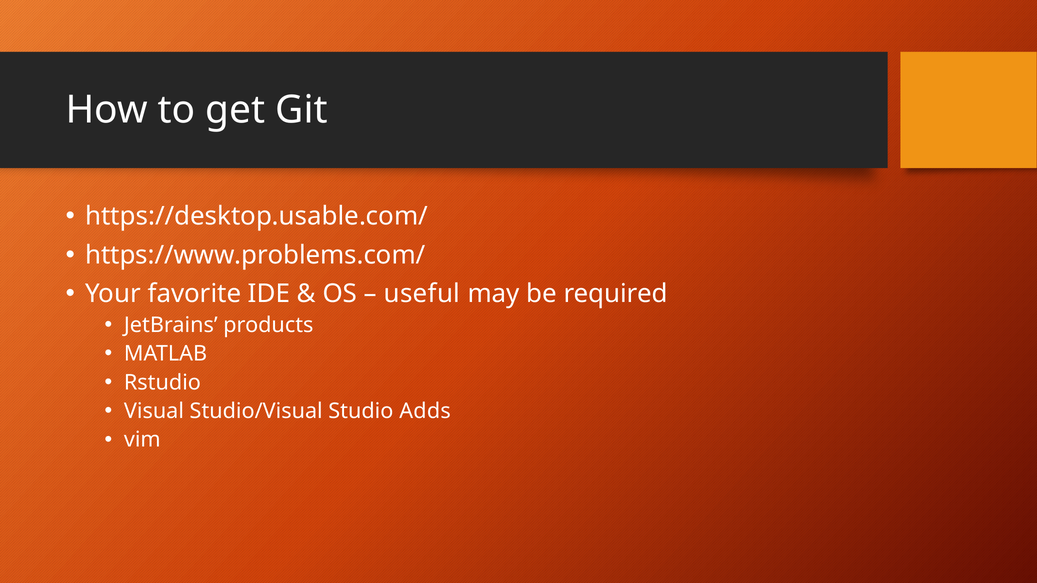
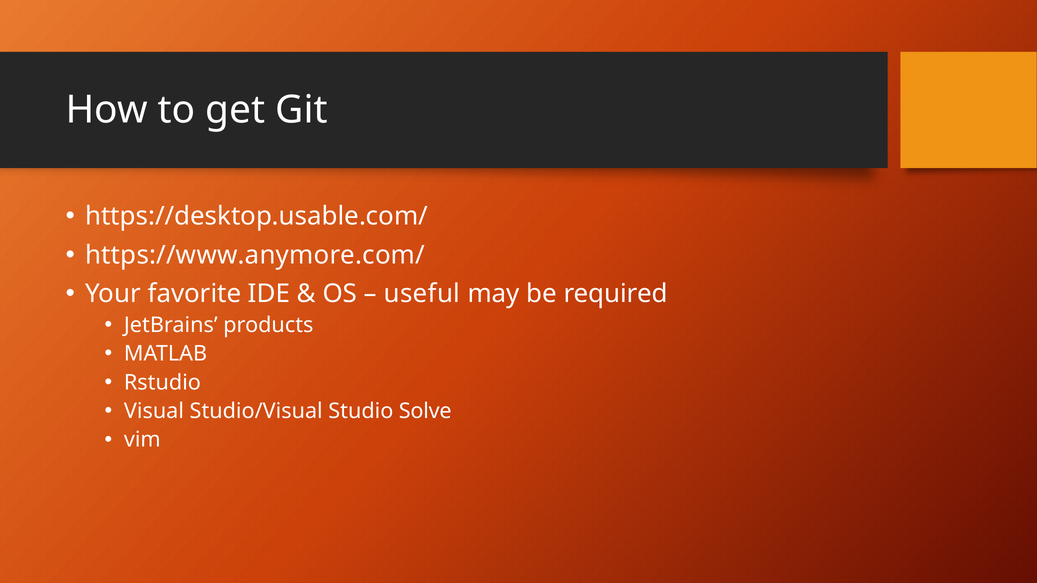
https://www.problems.com/: https://www.problems.com/ -> https://www.anymore.com/
Adds: Adds -> Solve
